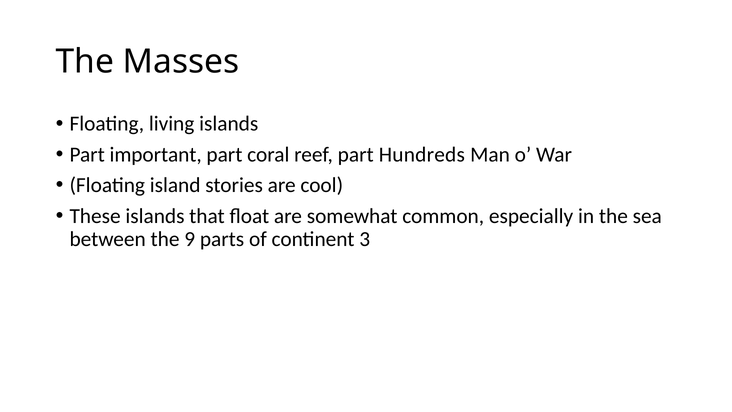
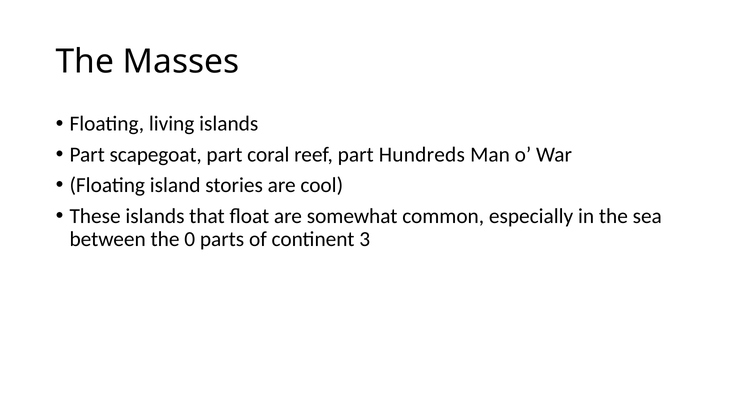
important: important -> scapegoat
9: 9 -> 0
